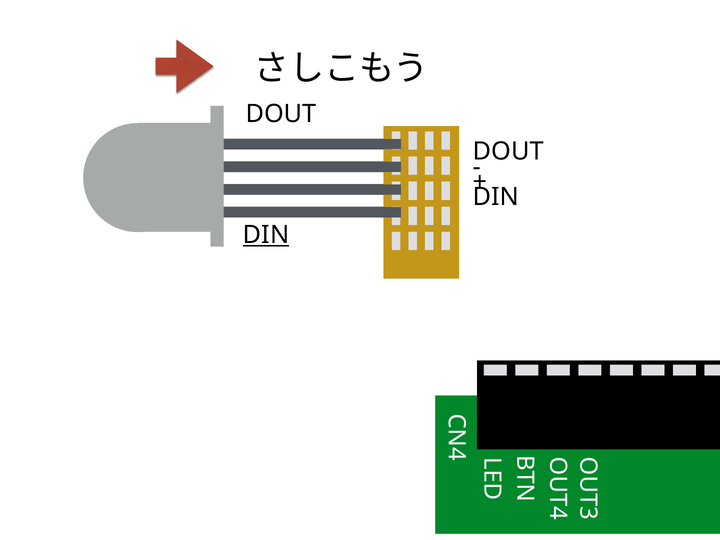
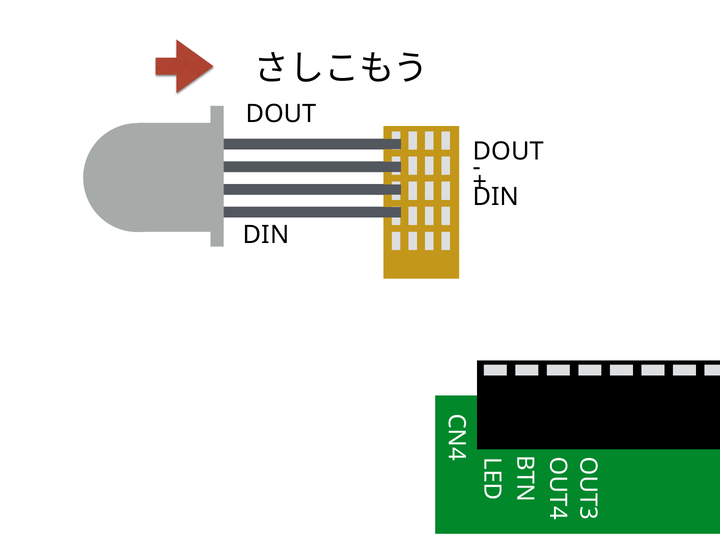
DIN at (266, 235) underline: present -> none
